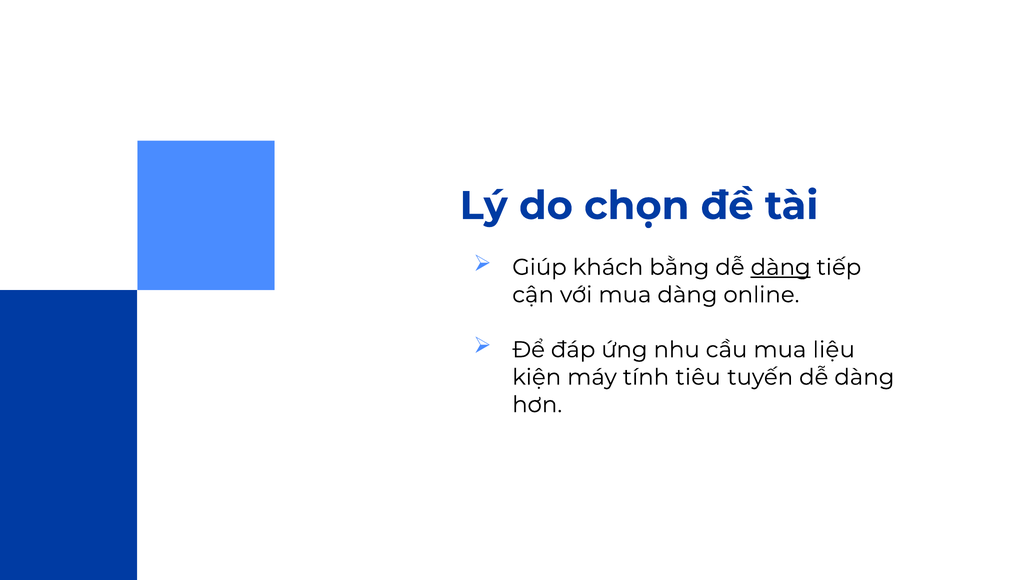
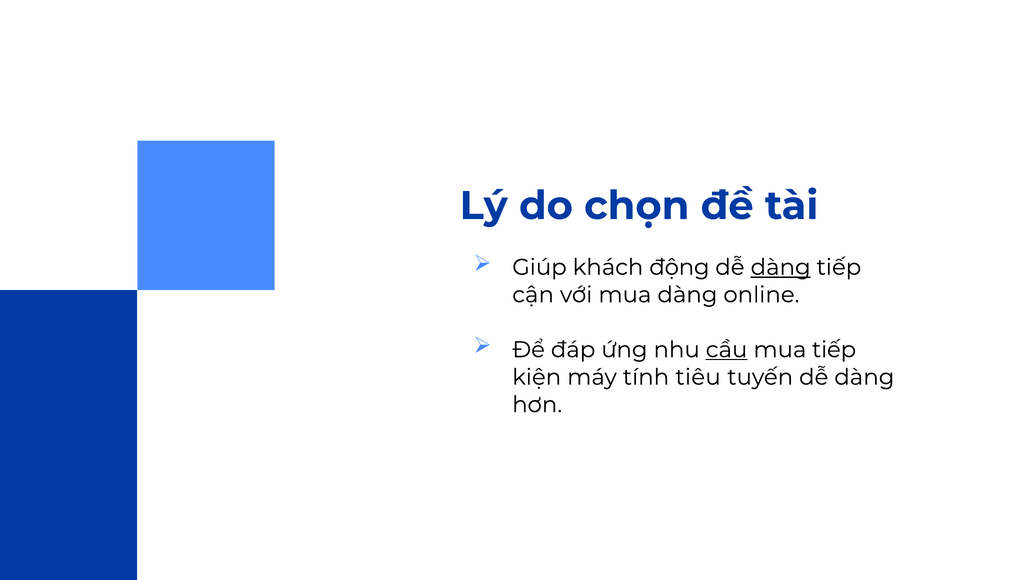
bằng: bằng -> động
cầu underline: none -> present
mua liệu: liệu -> tiếp
